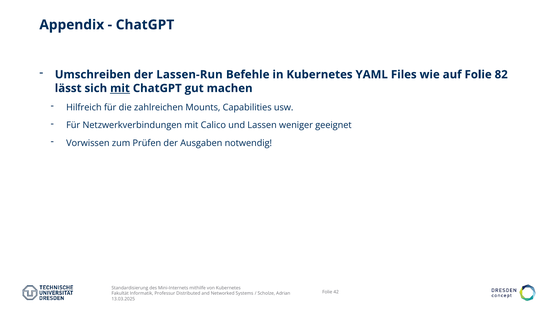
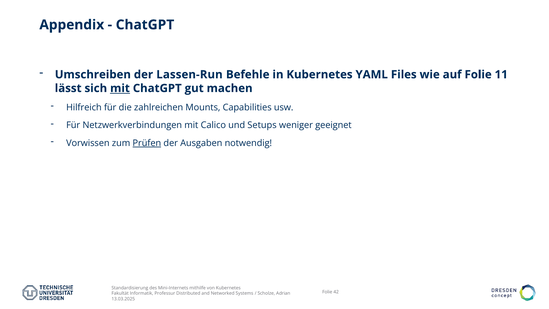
82: 82 -> 11
Lassen: Lassen -> Setups
Prüfen underline: none -> present
